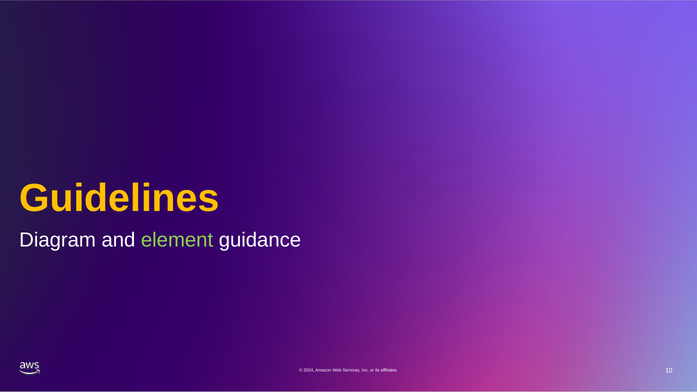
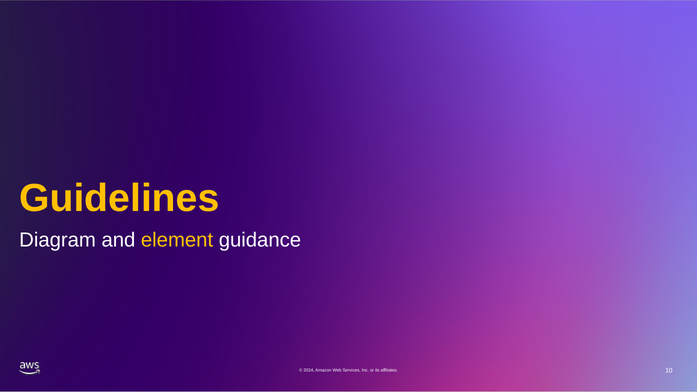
element colour: light green -> yellow
